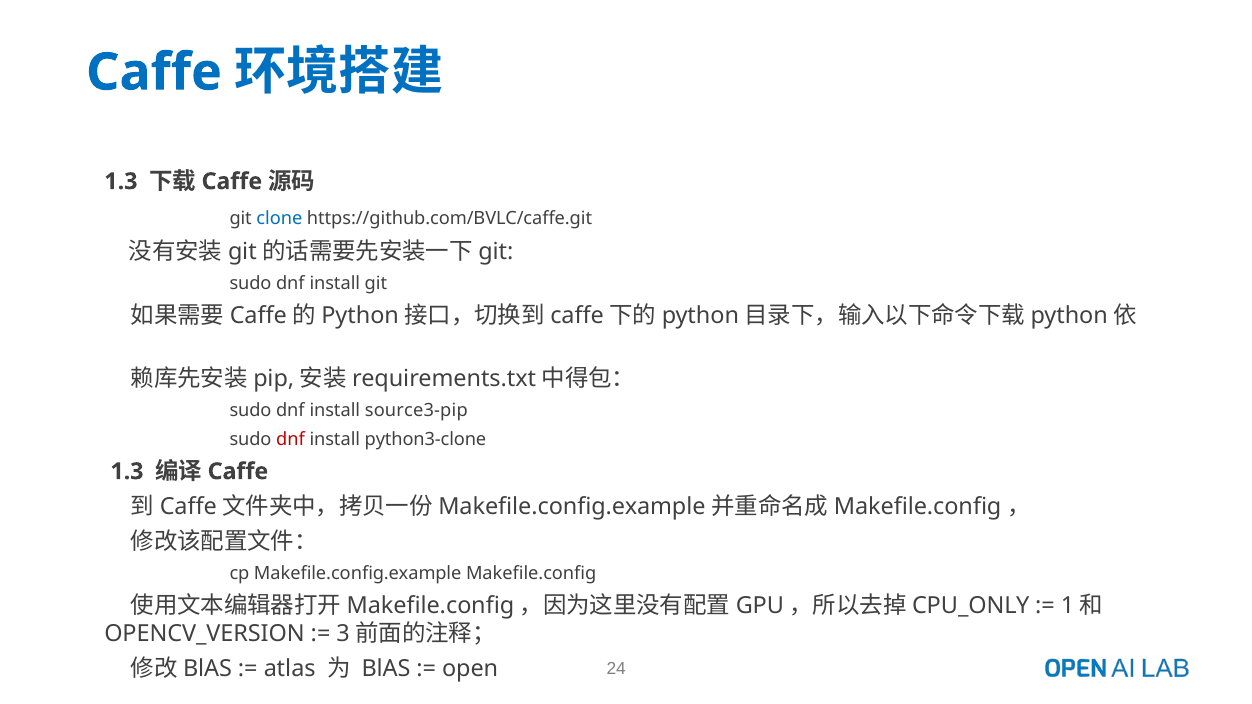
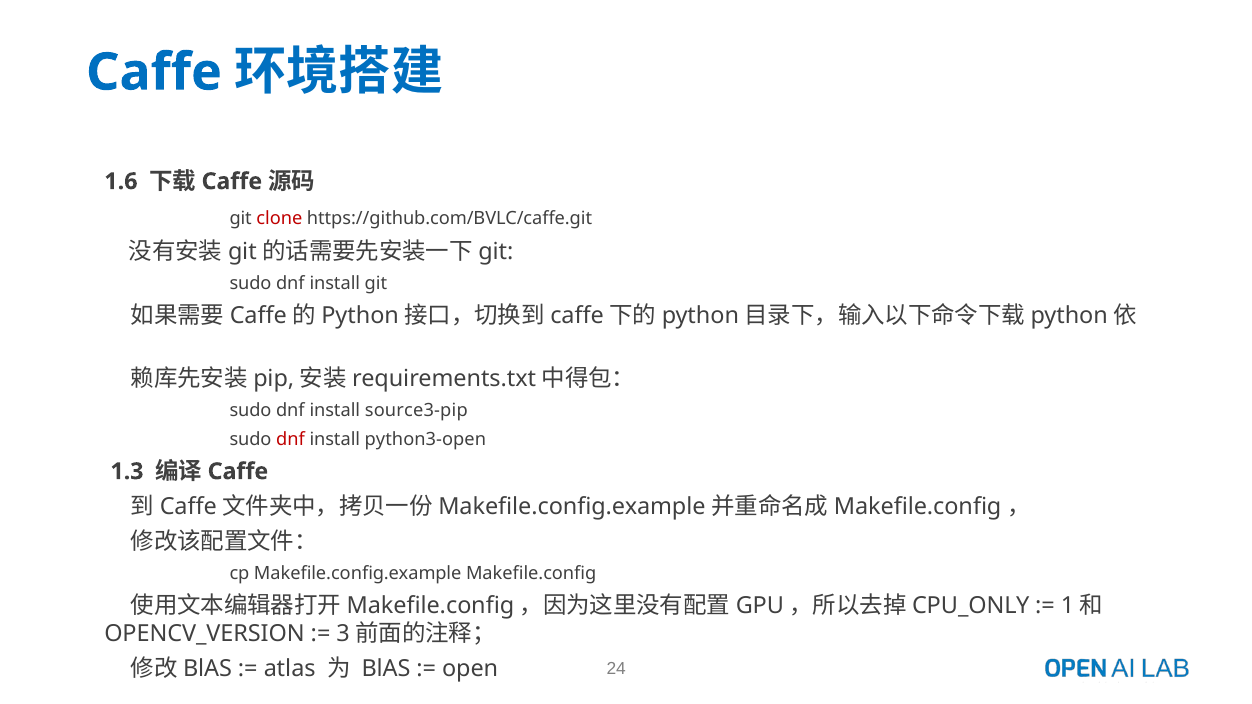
1.3 at (121, 181): 1.3 -> 1.6
clone colour: blue -> red
python3-clone: python3-clone -> python3-open
